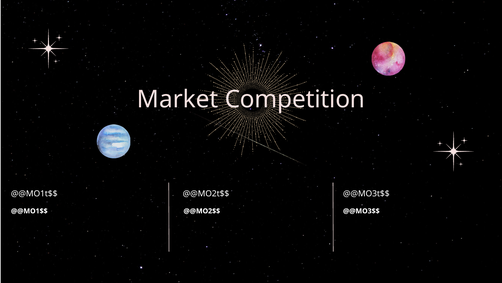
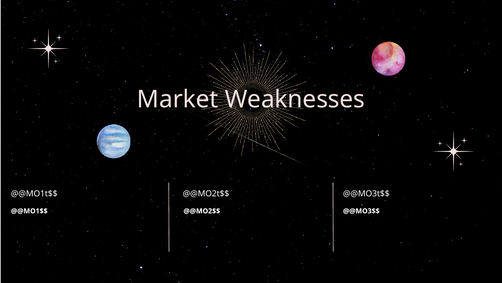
Competition: Competition -> Weaknesses
